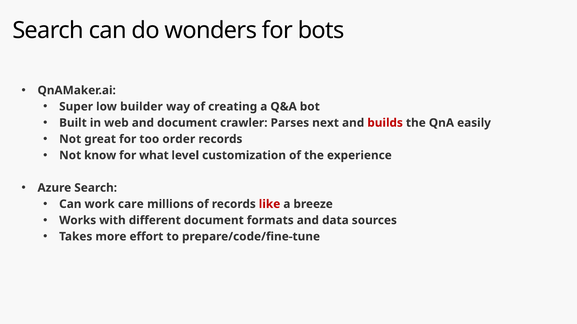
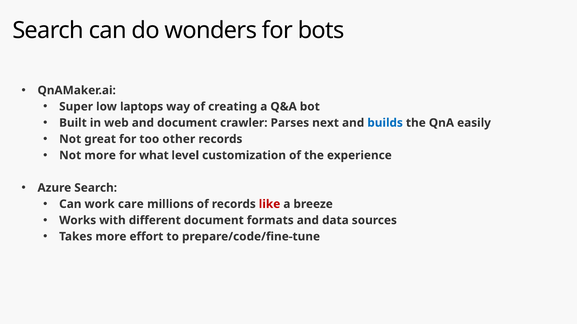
builder: builder -> laptops
builds colour: red -> blue
order: order -> other
Not know: know -> more
